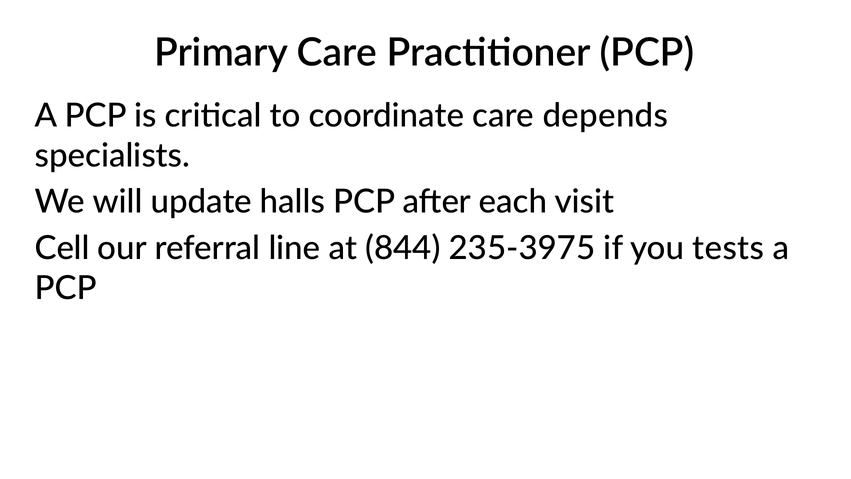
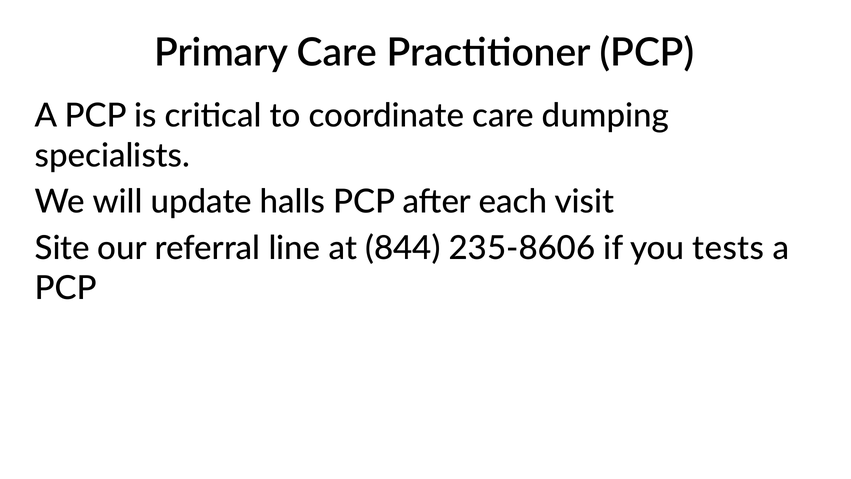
depends: depends -> dumping
Cell: Cell -> Site
235-3975: 235-3975 -> 235-8606
